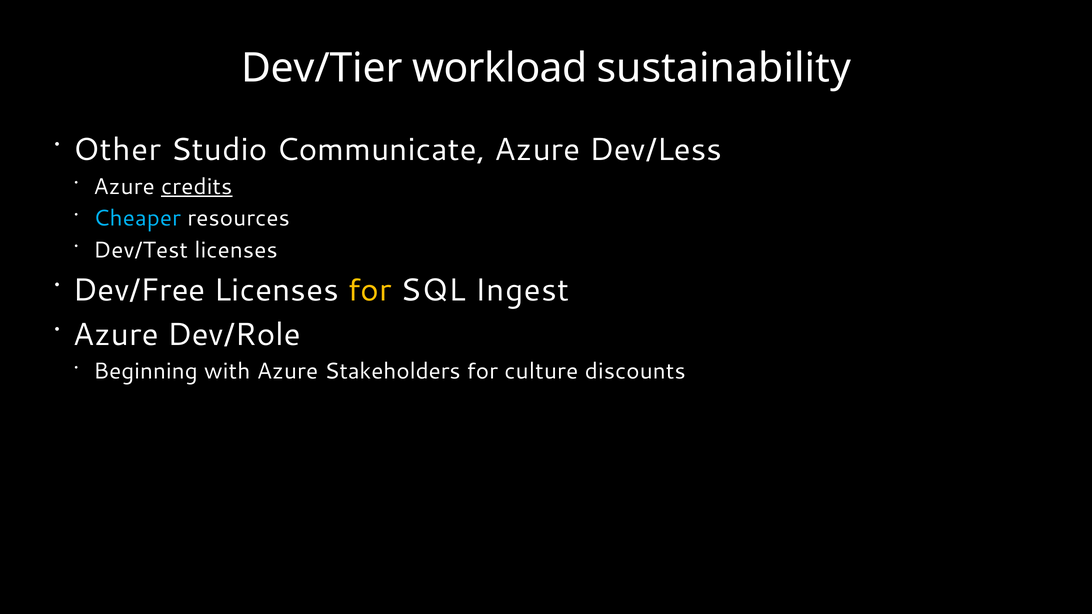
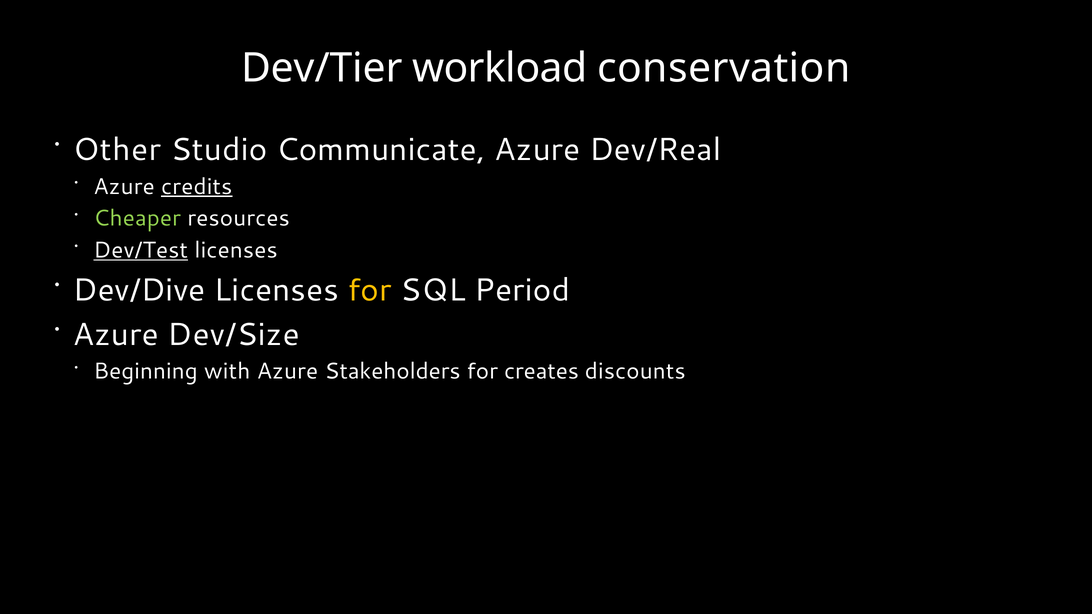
sustainability: sustainability -> conservation
Dev/Less: Dev/Less -> Dev/Real
Cheaper colour: light blue -> light green
Dev/Test underline: none -> present
Dev/Free: Dev/Free -> Dev/Dive
Ingest: Ingest -> Period
Dev/Role: Dev/Role -> Dev/Size
culture: culture -> creates
